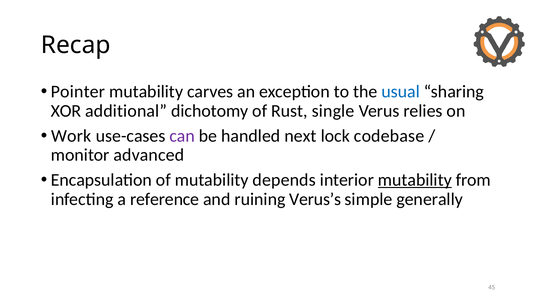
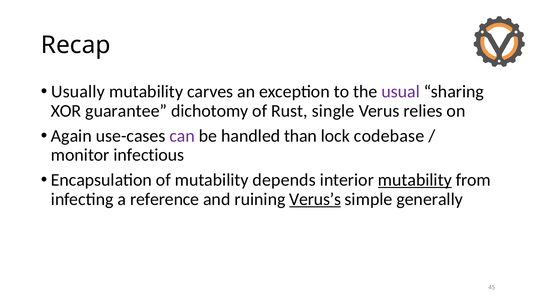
Pointer: Pointer -> Usually
usual colour: blue -> purple
additional: additional -> guarantee
Work: Work -> Again
next: next -> than
advanced: advanced -> infectious
Verus’s underline: none -> present
